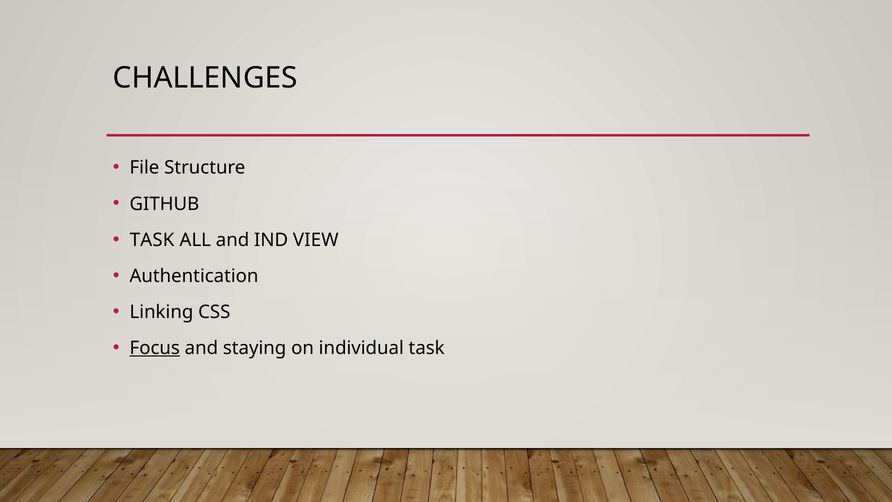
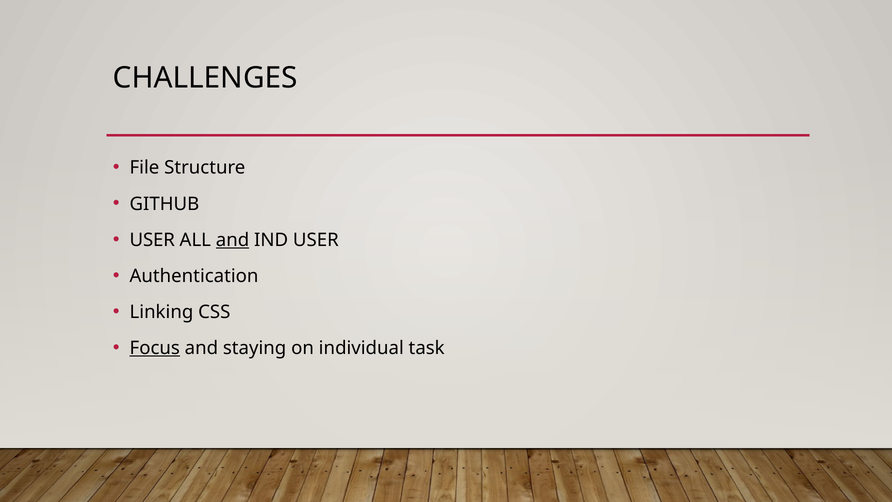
TASK at (152, 240): TASK -> USER
and at (233, 240) underline: none -> present
IND VIEW: VIEW -> USER
